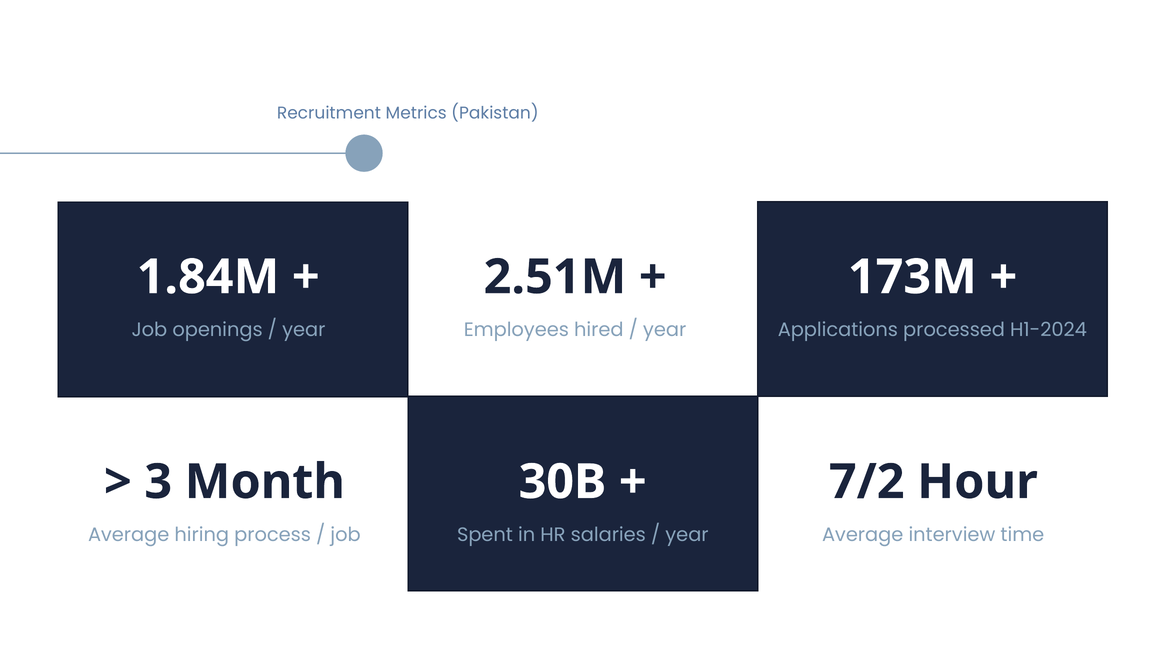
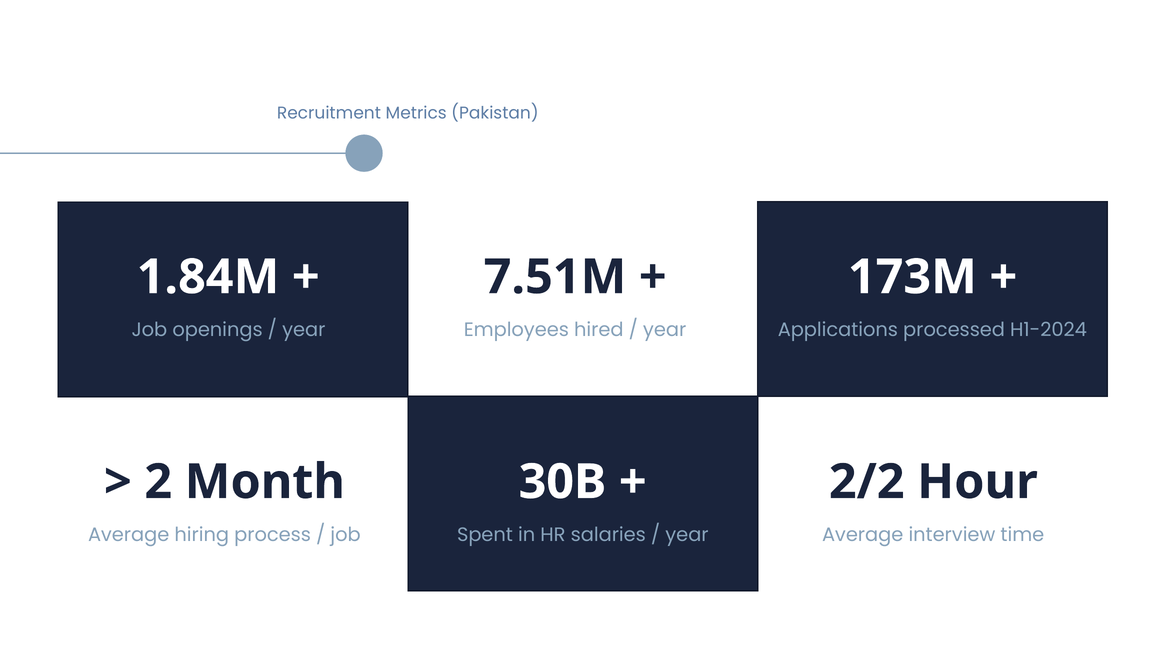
2.51M: 2.51M -> 7.51M
3: 3 -> 2
7/2: 7/2 -> 2/2
